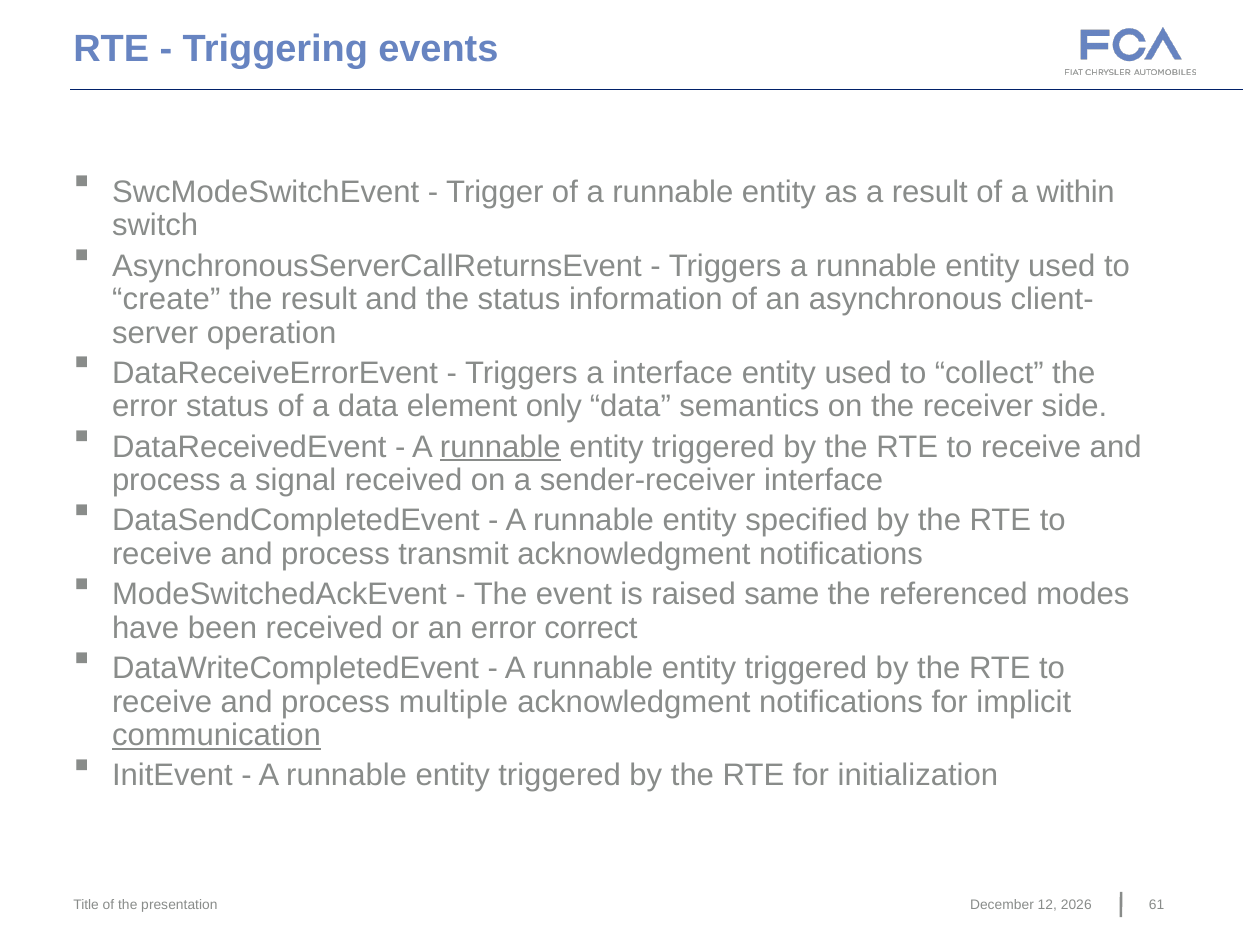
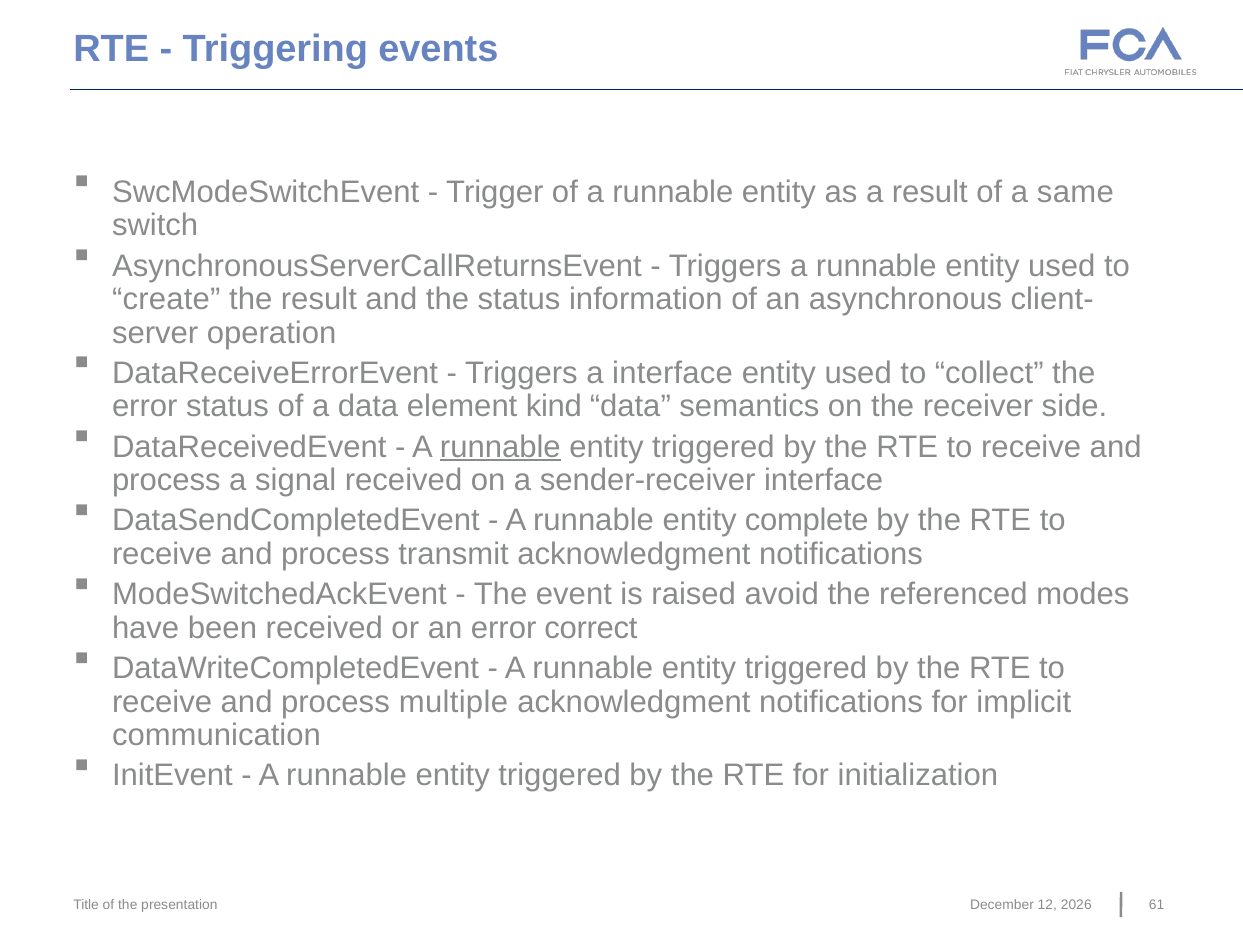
within: within -> same
only: only -> kind
specified: specified -> complete
same: same -> avoid
communication underline: present -> none
